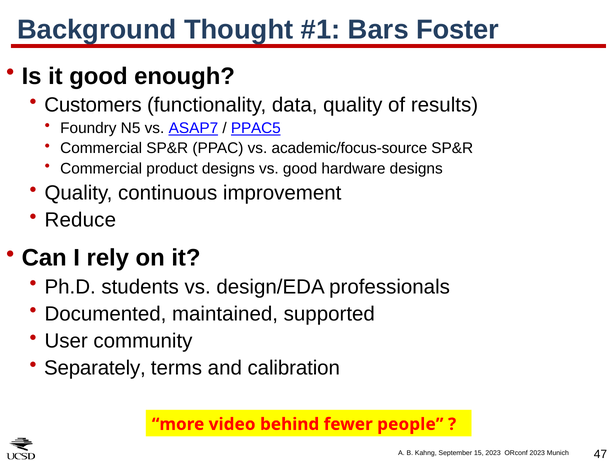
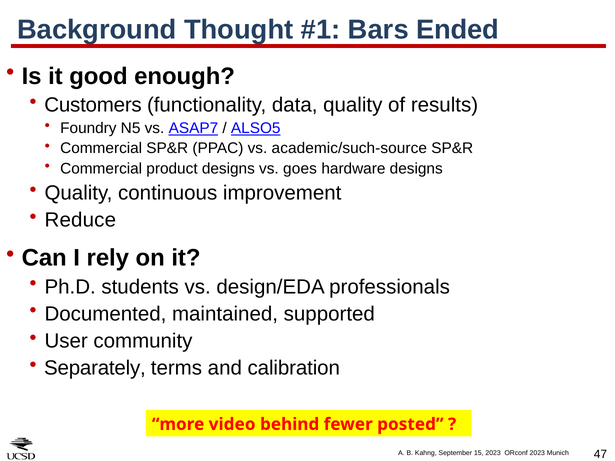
Foster: Foster -> Ended
PPAC5: PPAC5 -> ALSO5
academic/focus-source: academic/focus-source -> academic/such-source
vs good: good -> goes
people: people -> posted
